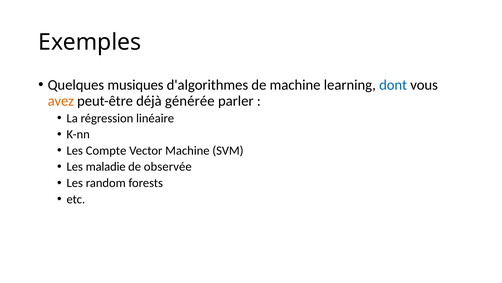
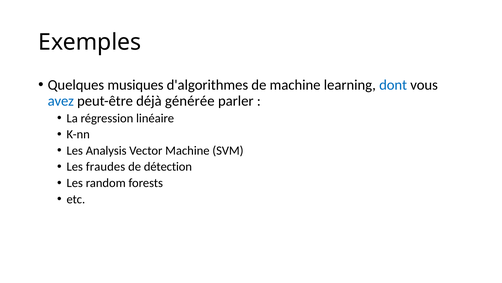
avez colour: orange -> blue
Compte: Compte -> Analysis
maladie: maladie -> fraudes
observée: observée -> détection
